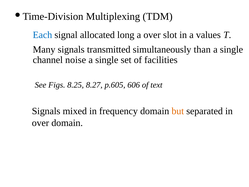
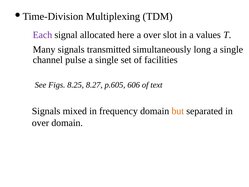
Each colour: blue -> purple
long: long -> here
than: than -> long
noise: noise -> pulse
